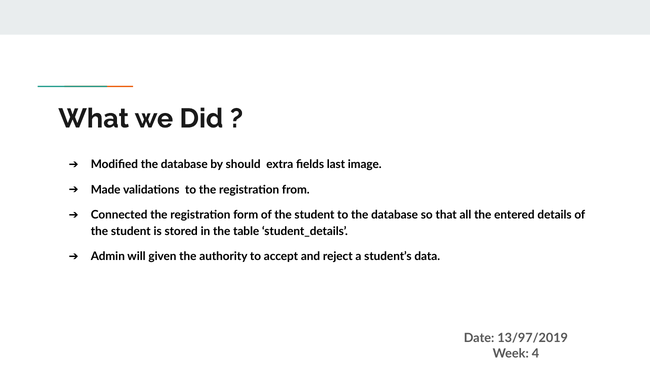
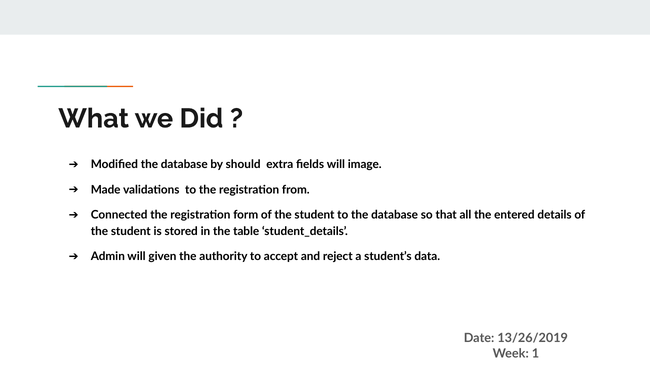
fields last: last -> will
13/97/2019: 13/97/2019 -> 13/26/2019
4: 4 -> 1
